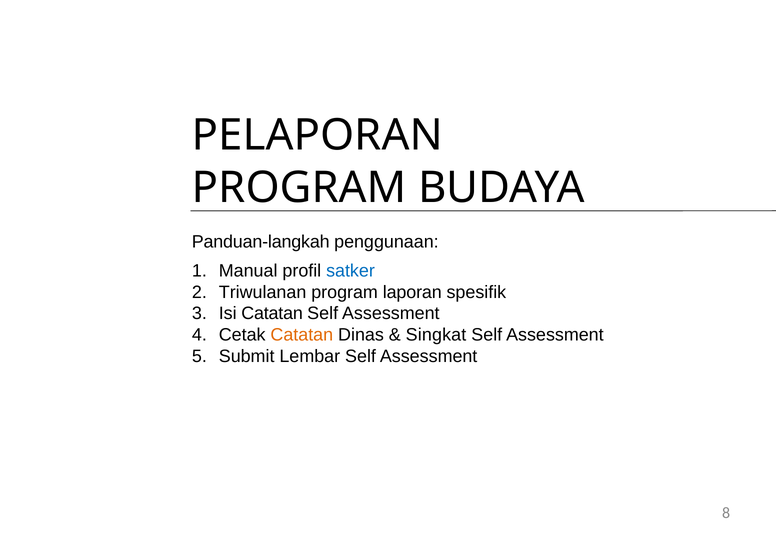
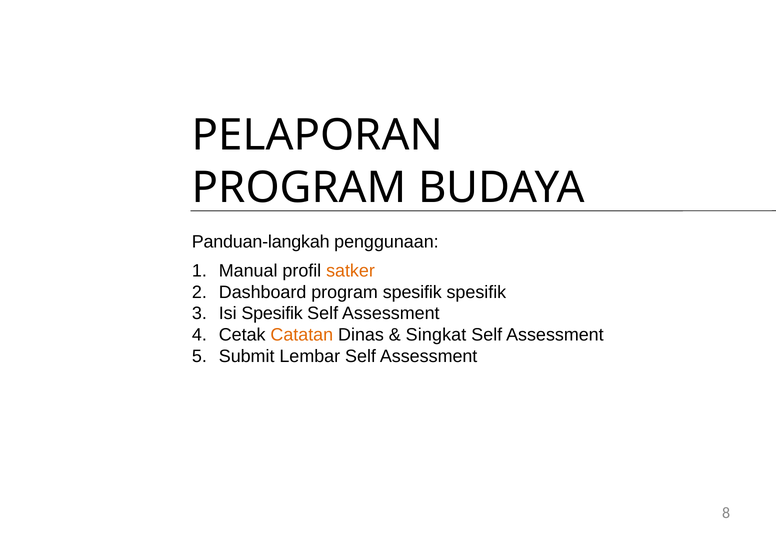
satker colour: blue -> orange
Triwulanan: Triwulanan -> Dashboard
program laporan: laporan -> spesifik
Isi Catatan: Catatan -> Spesifik
